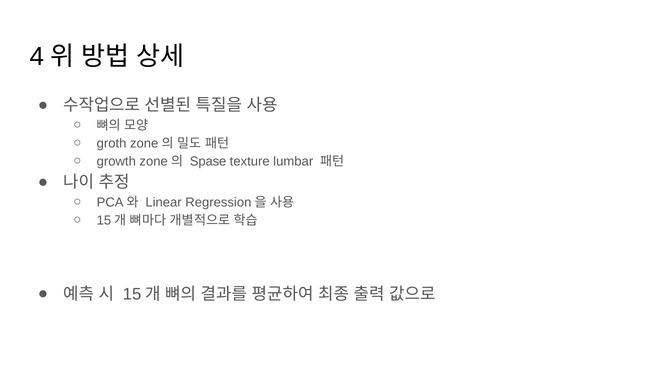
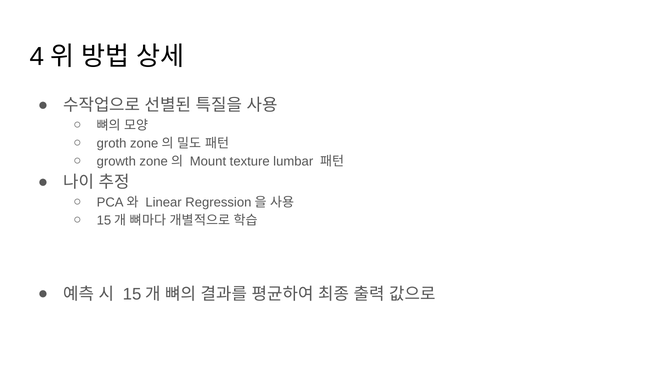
Spase: Spase -> Mount
